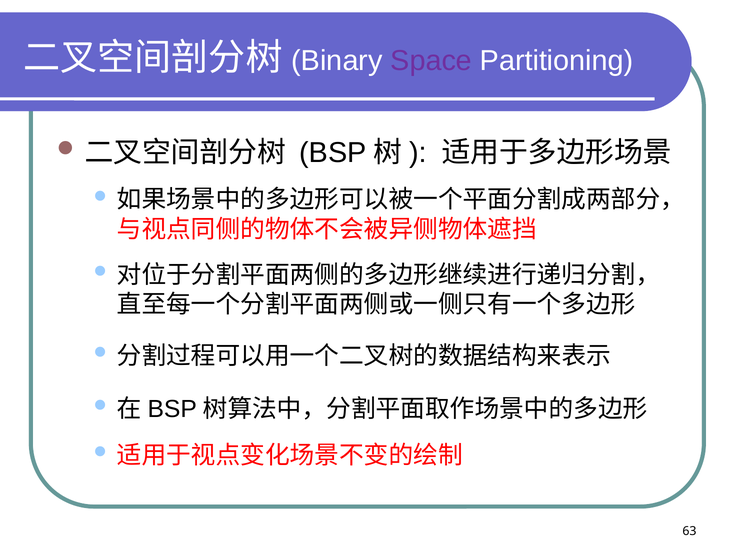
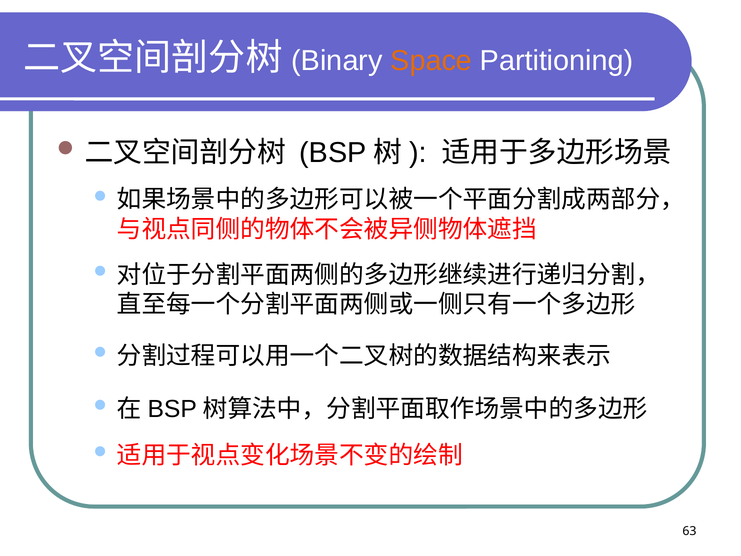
Space colour: purple -> orange
